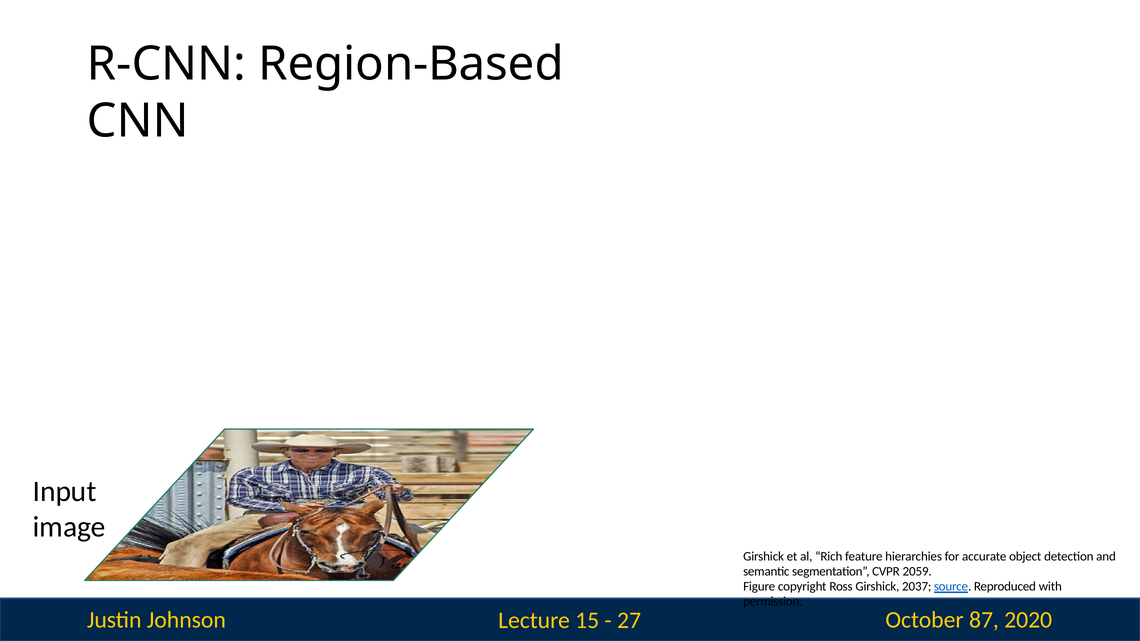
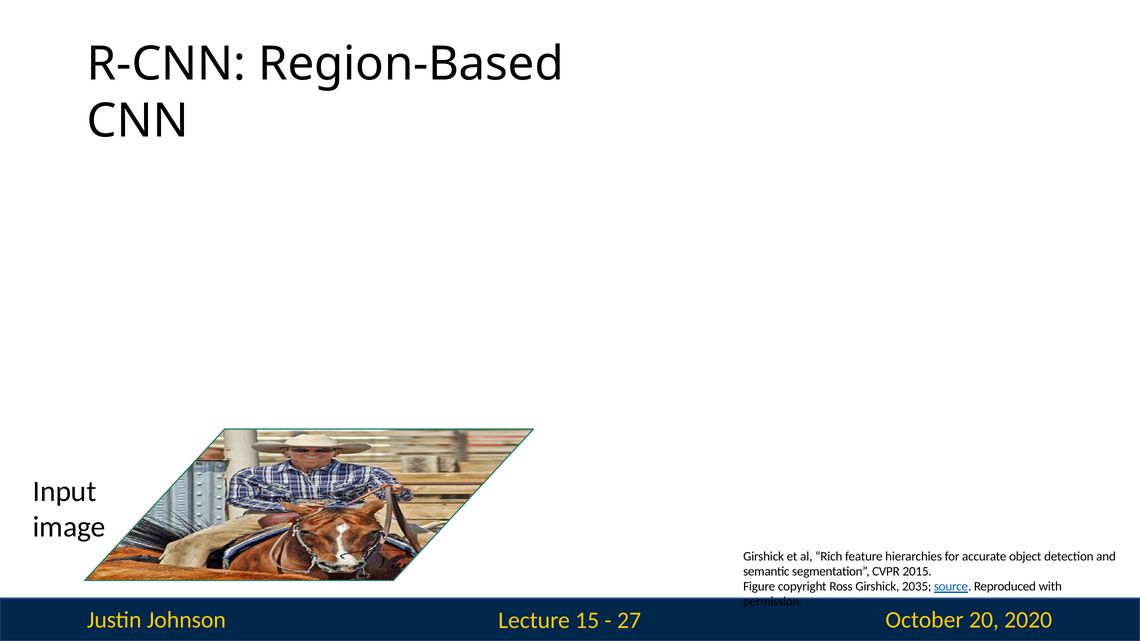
2059: 2059 -> 2015
2037: 2037 -> 2035
87: 87 -> 20
